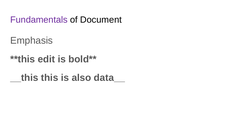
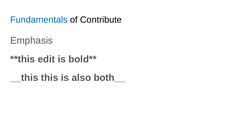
Fundamentals colour: purple -> blue
Document: Document -> Contribute
data__: data__ -> both__
